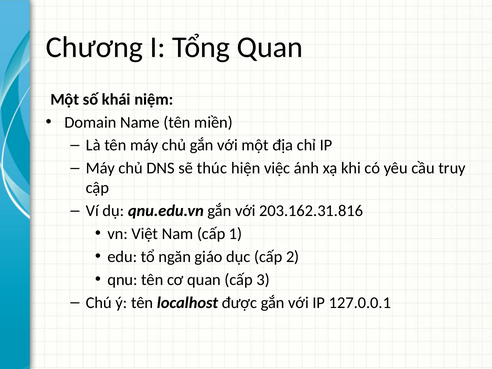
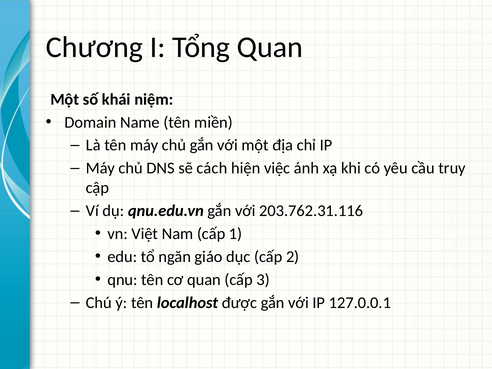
thúc: thúc -> cách
203.162.31.816: 203.162.31.816 -> 203.762.31.116
